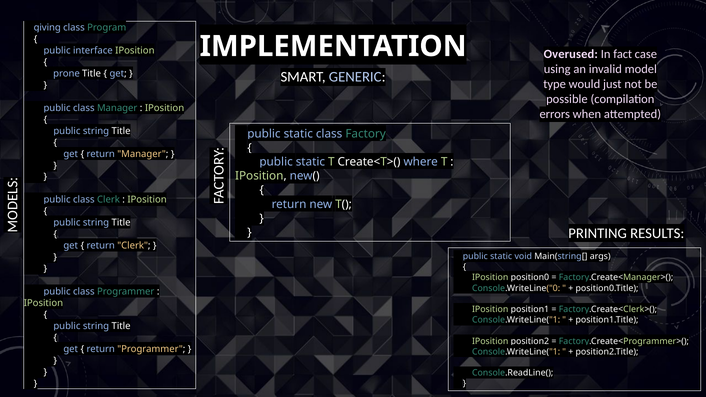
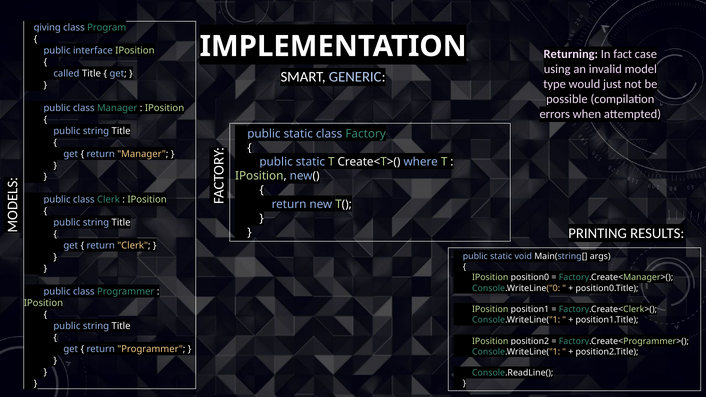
Overused: Overused -> Returning
prone: prone -> called
